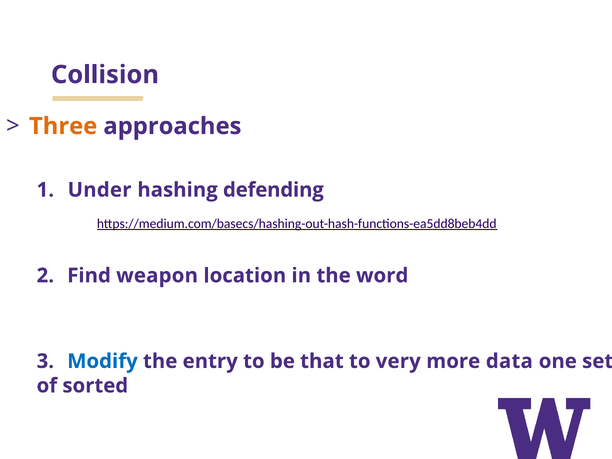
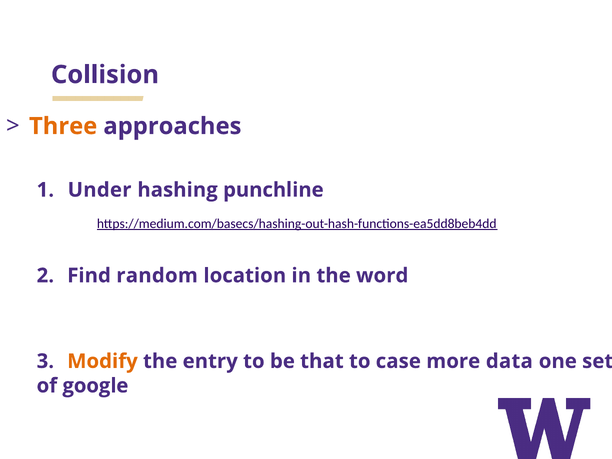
defending: defending -> punchline
weapon: weapon -> random
Modify colour: blue -> orange
very: very -> case
sorted: sorted -> google
